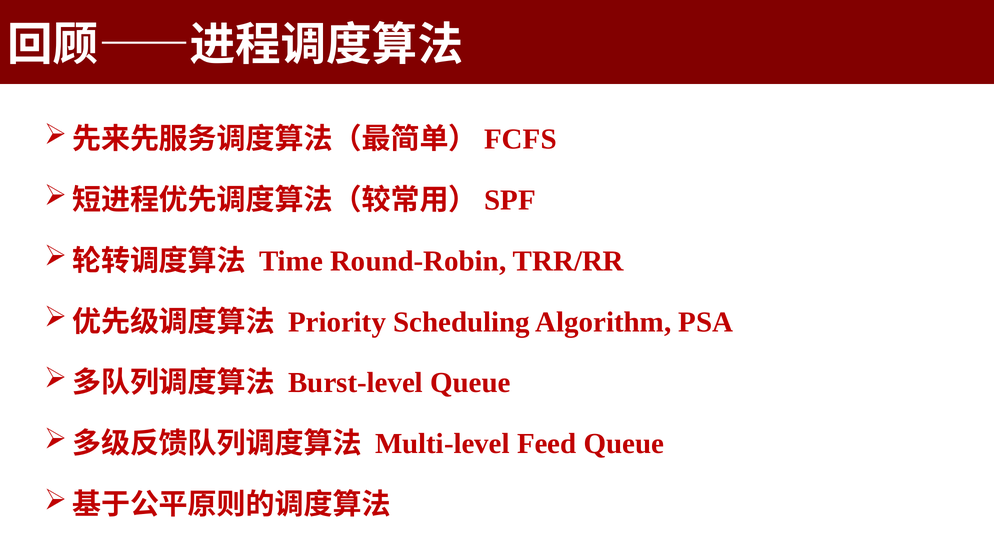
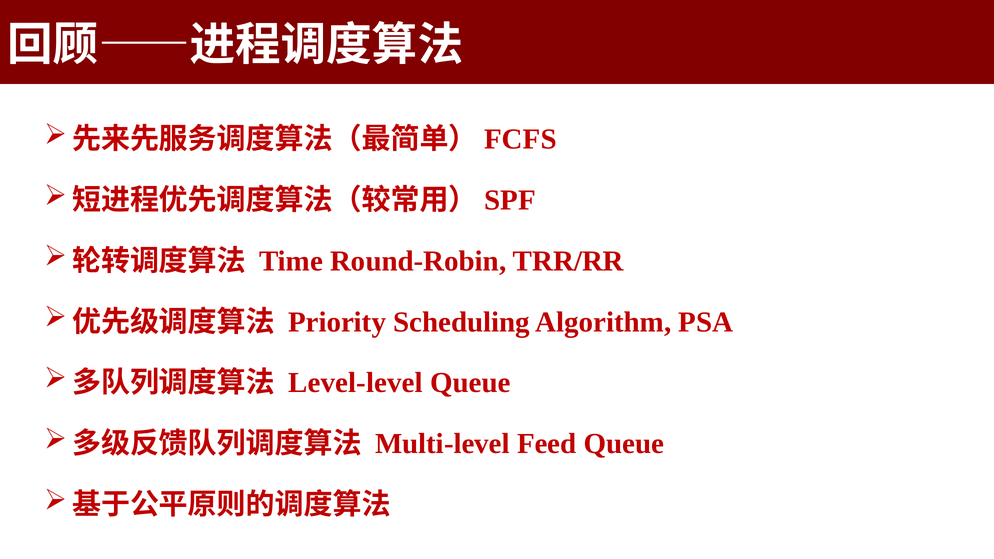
Burst-level: Burst-level -> Level-level
